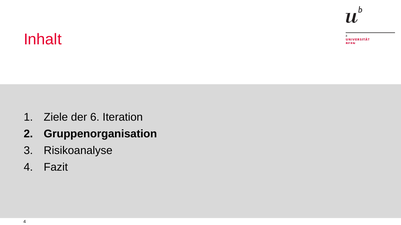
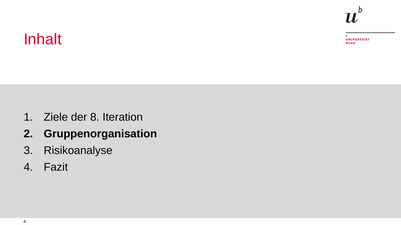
6: 6 -> 8
